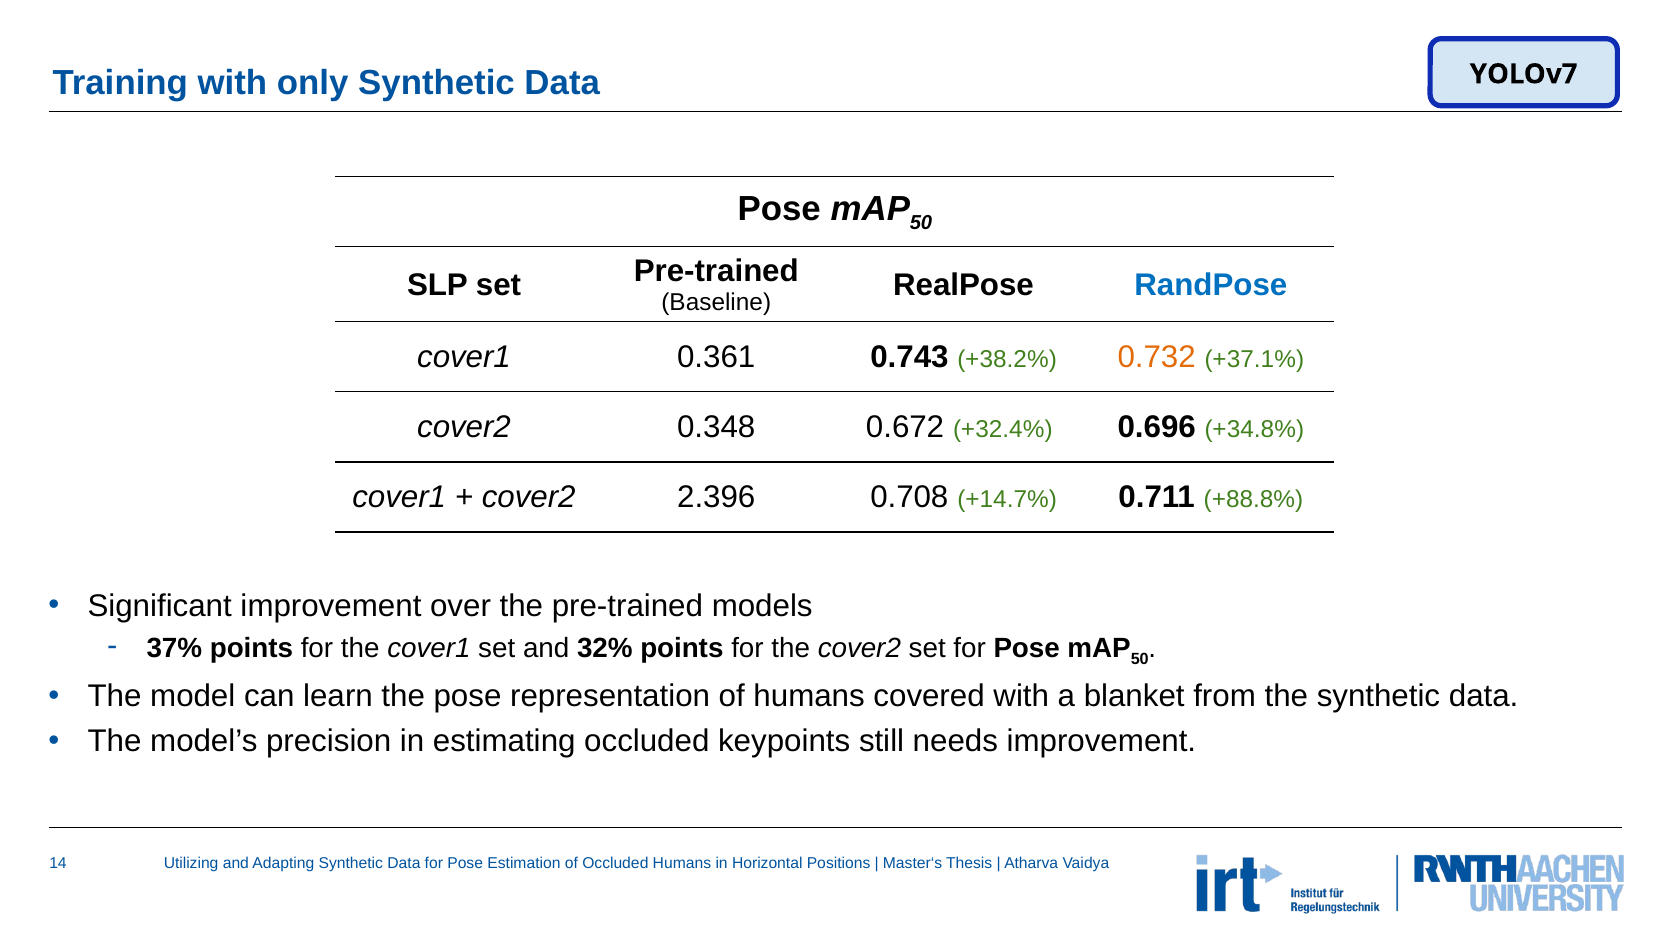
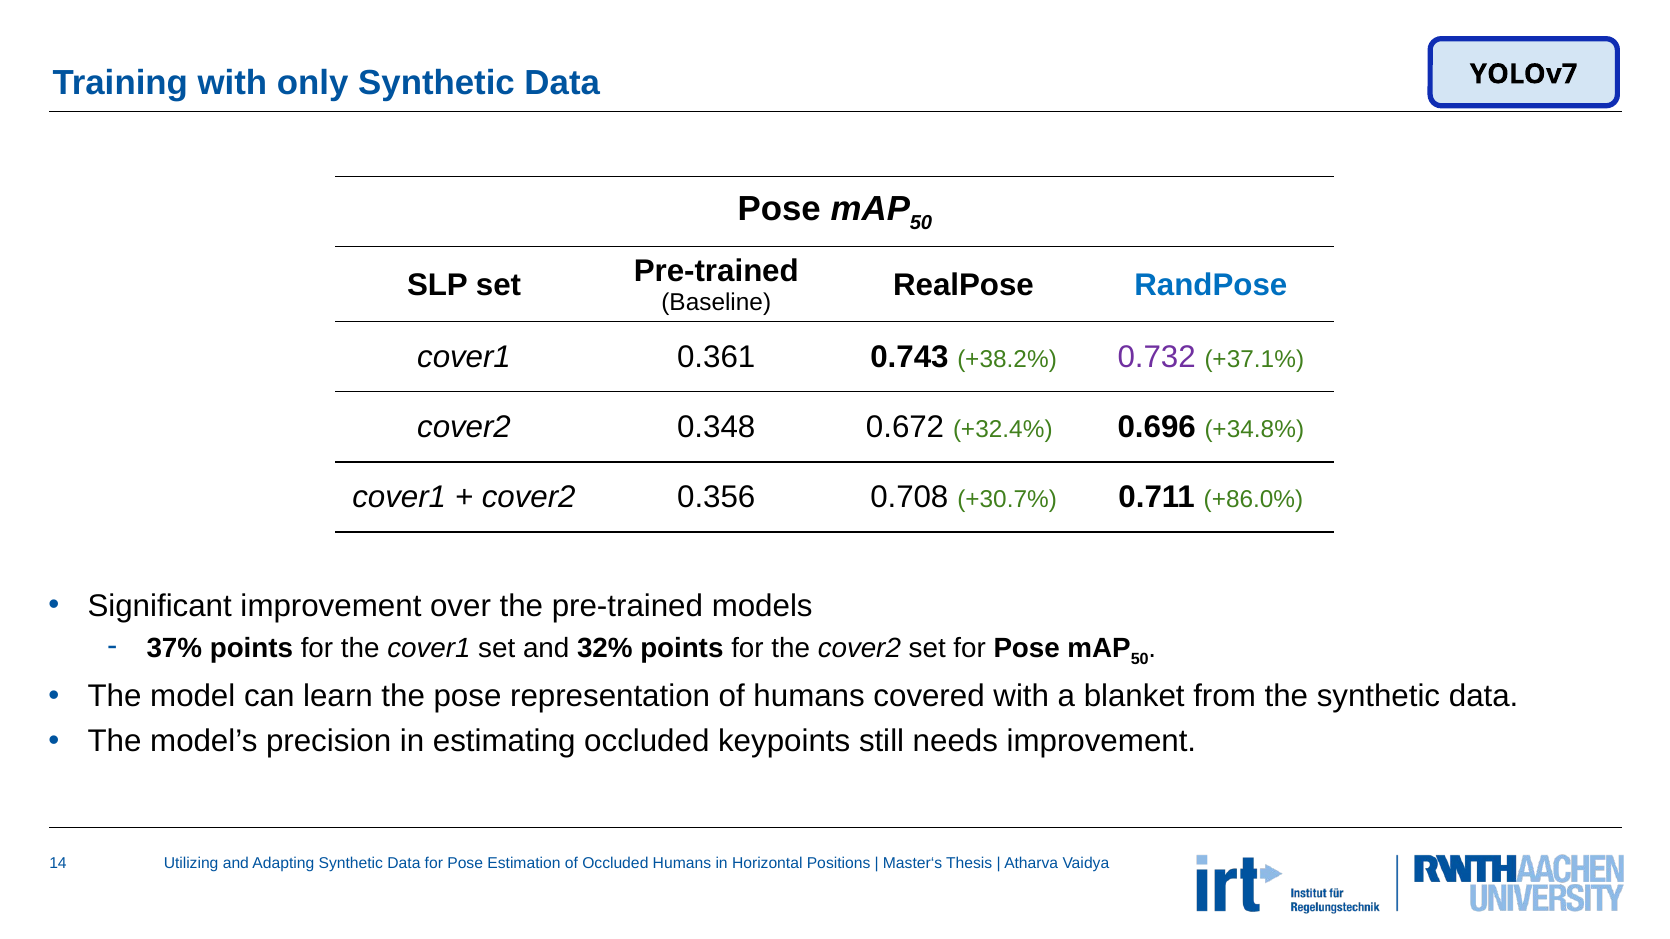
0.732 colour: orange -> purple
2.396: 2.396 -> 0.356
+14.7%: +14.7% -> +30.7%
+88.8%: +88.8% -> +86.0%
